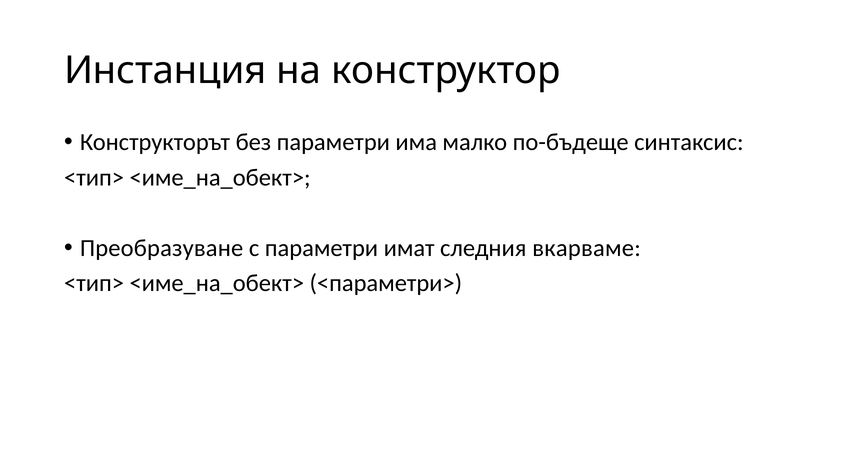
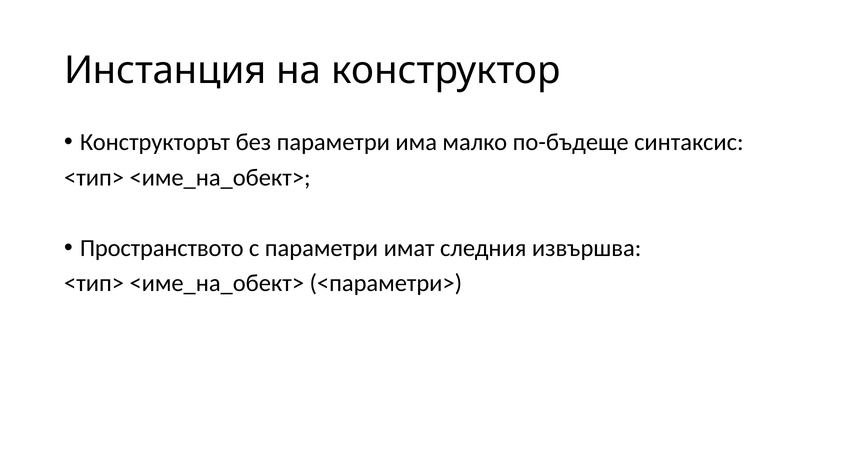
Преобразуване: Преобразуване -> Пространството
вкарваме: вкарваме -> извършва
